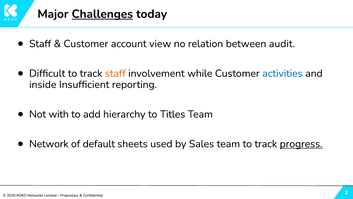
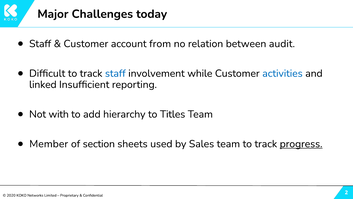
Challenges underline: present -> none
view: view -> from
staff at (115, 73) colour: orange -> blue
inside: inside -> linked
Network: Network -> Member
default: default -> section
